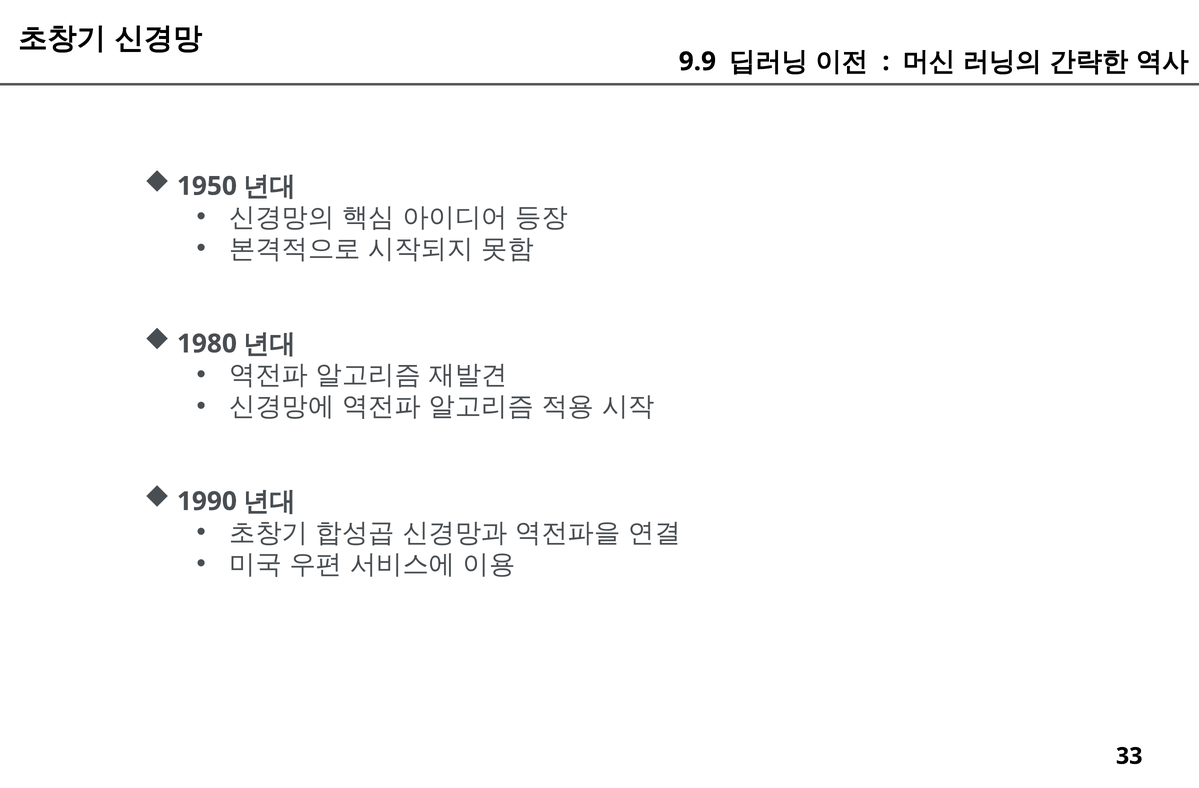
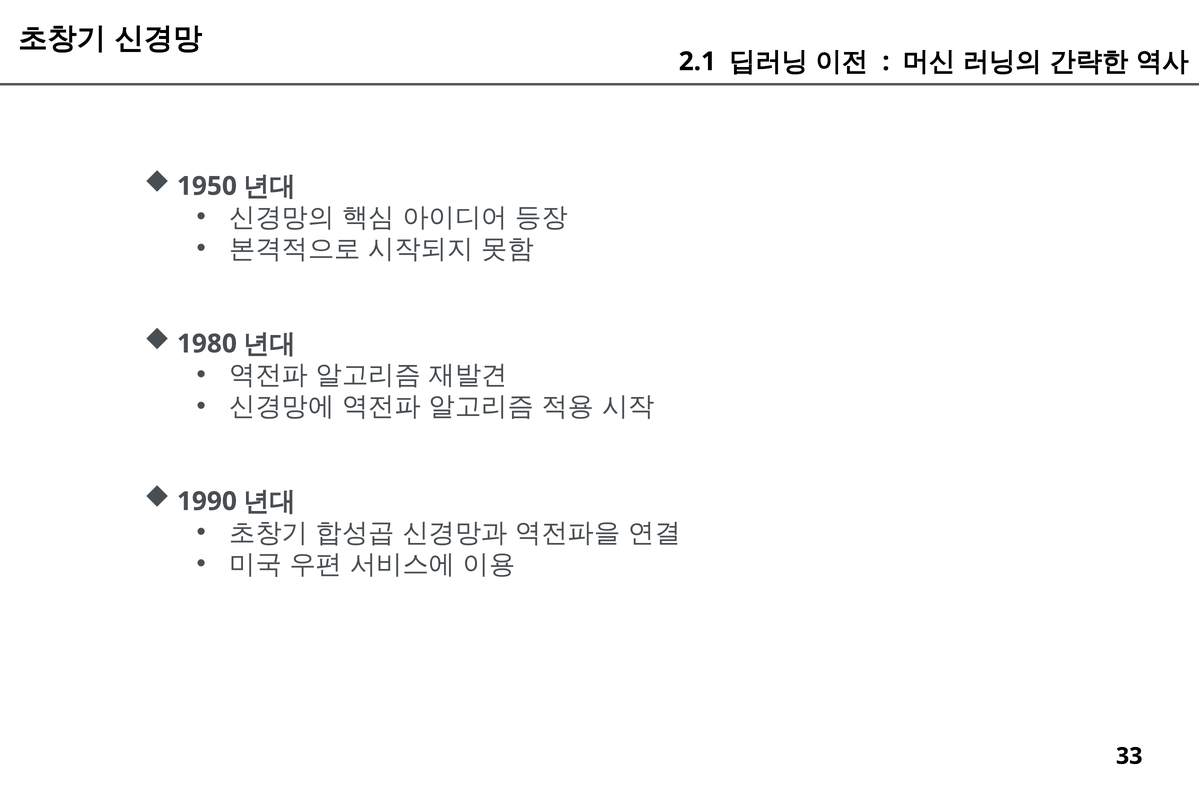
9.9: 9.9 -> 2.1
